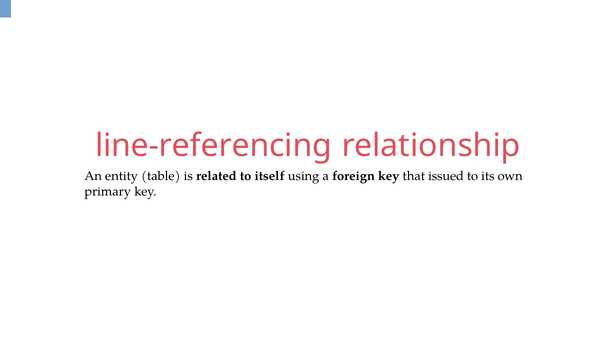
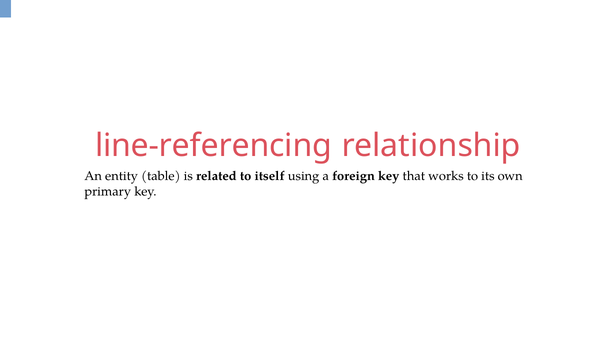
issued: issued -> works
